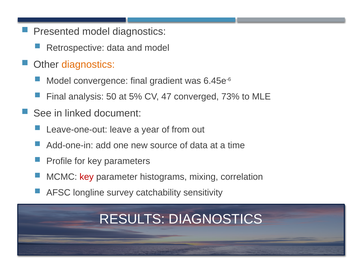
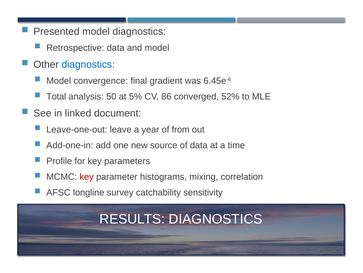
diagnostics at (88, 64) colour: orange -> blue
Final at (56, 96): Final -> Total
47: 47 -> 86
73%: 73% -> 52%
